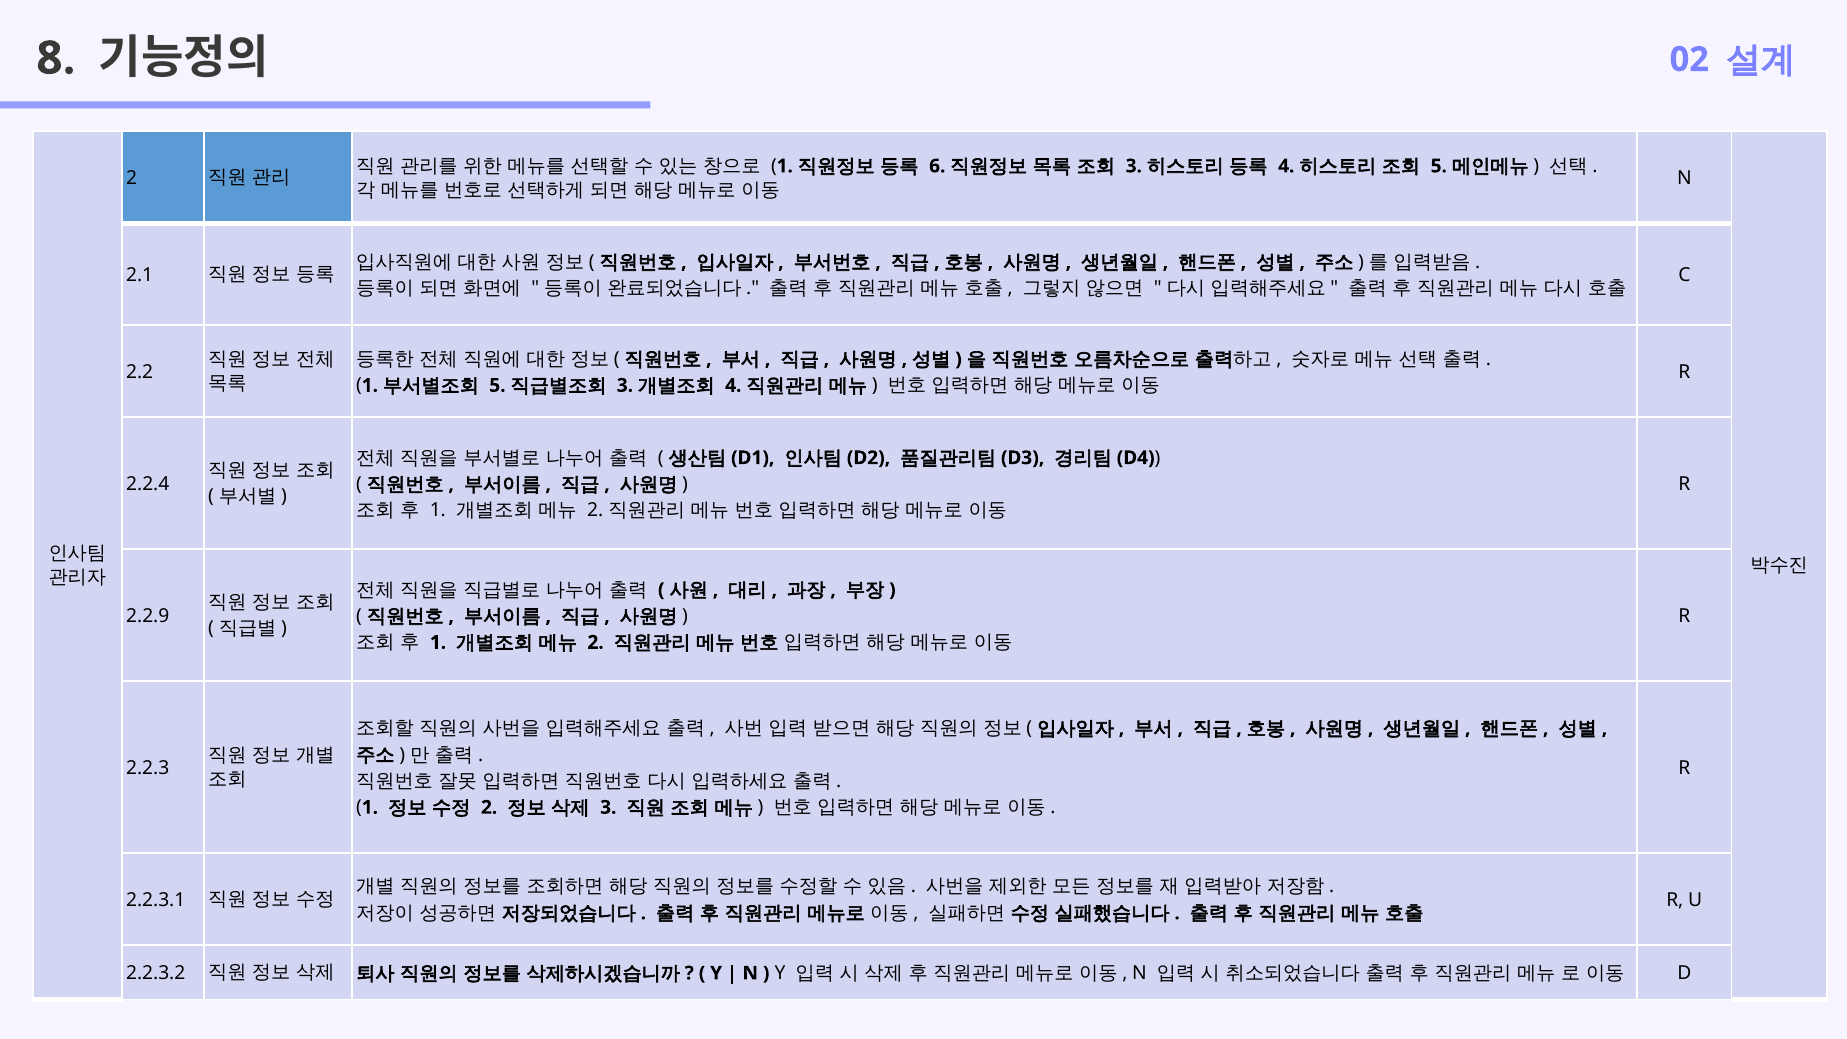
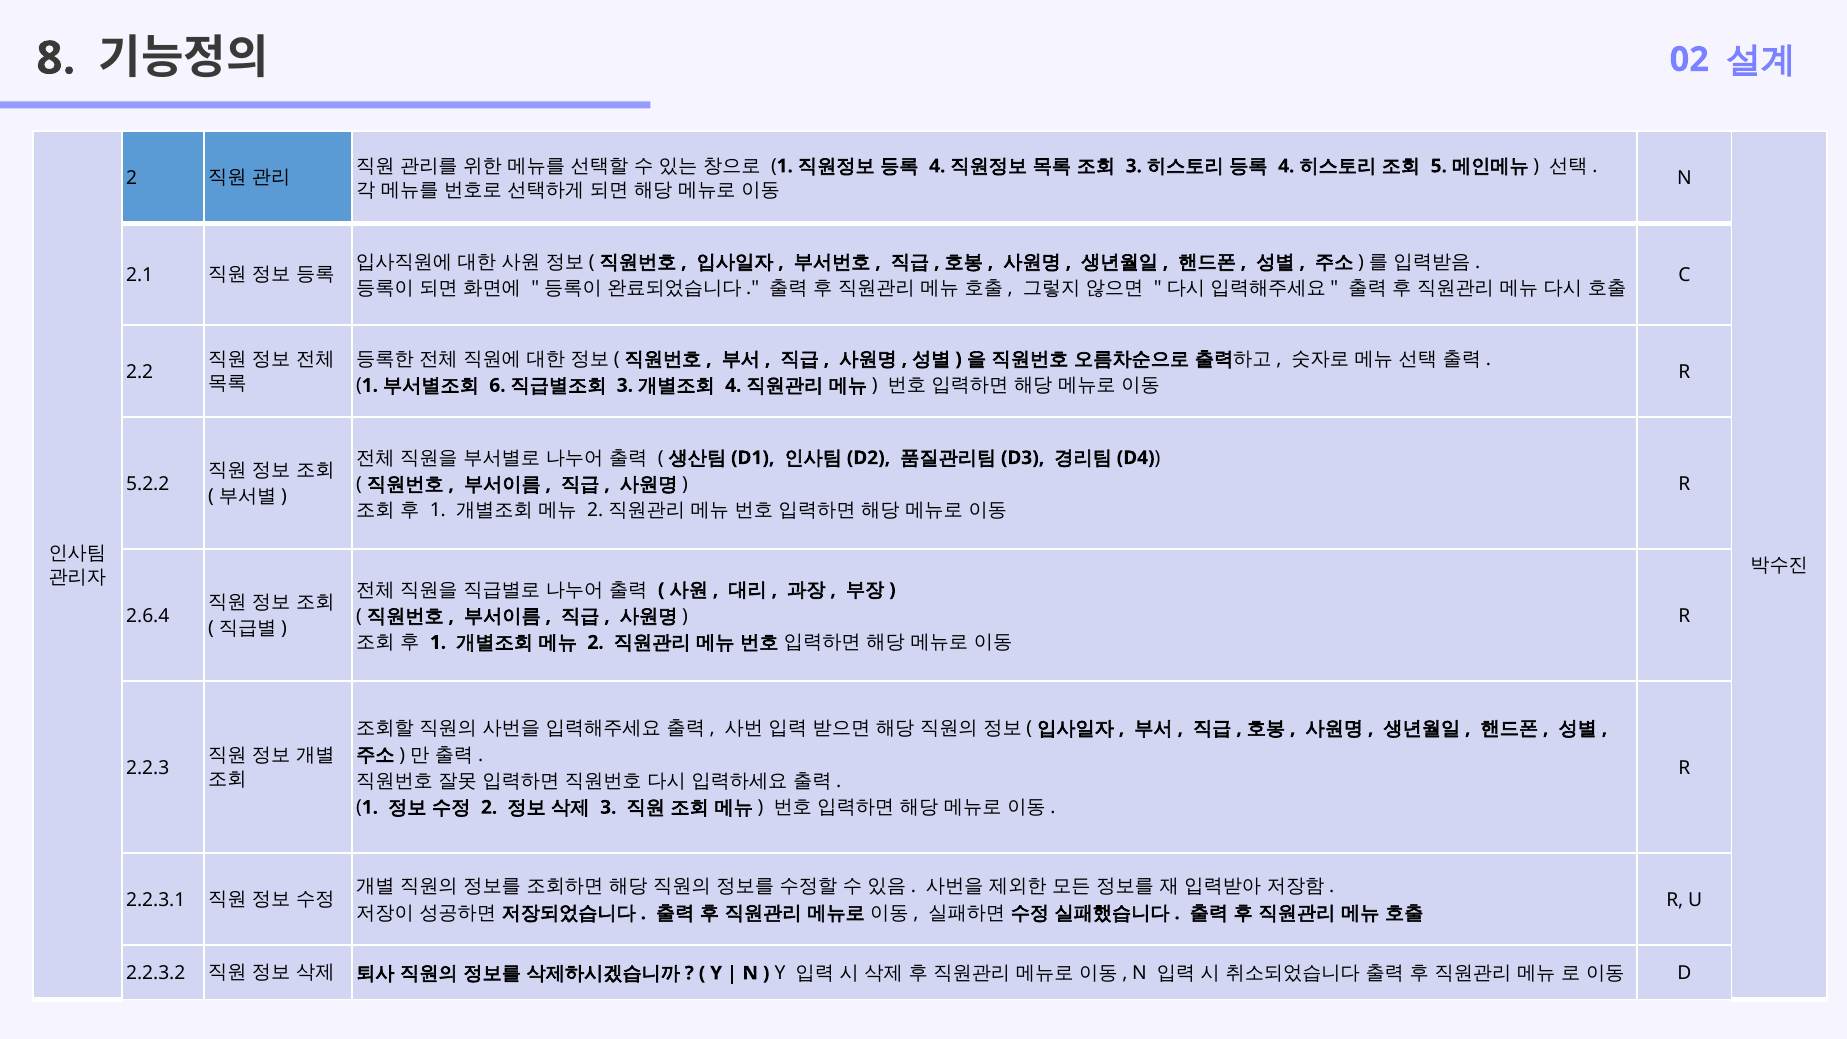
6 at (937, 166): 6 -> 4
5 at (497, 385): 5 -> 6
2.2.4: 2.2.4 -> 5.2.2
2.2.9: 2.2.9 -> 2.6.4
